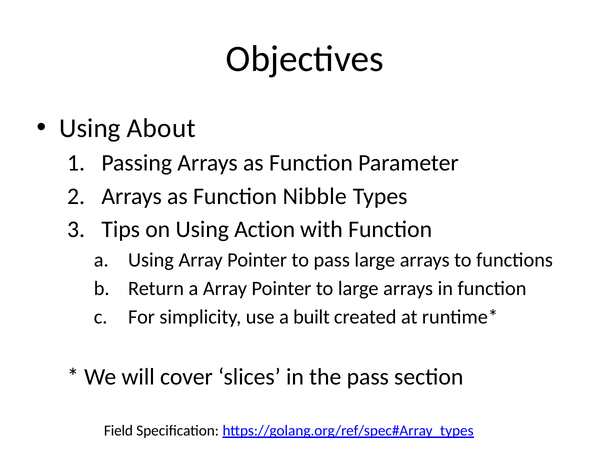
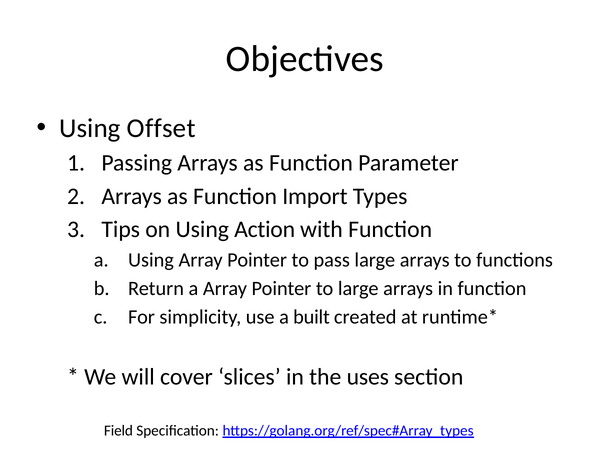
About: About -> Offset
Nibble: Nibble -> Import
the pass: pass -> uses
